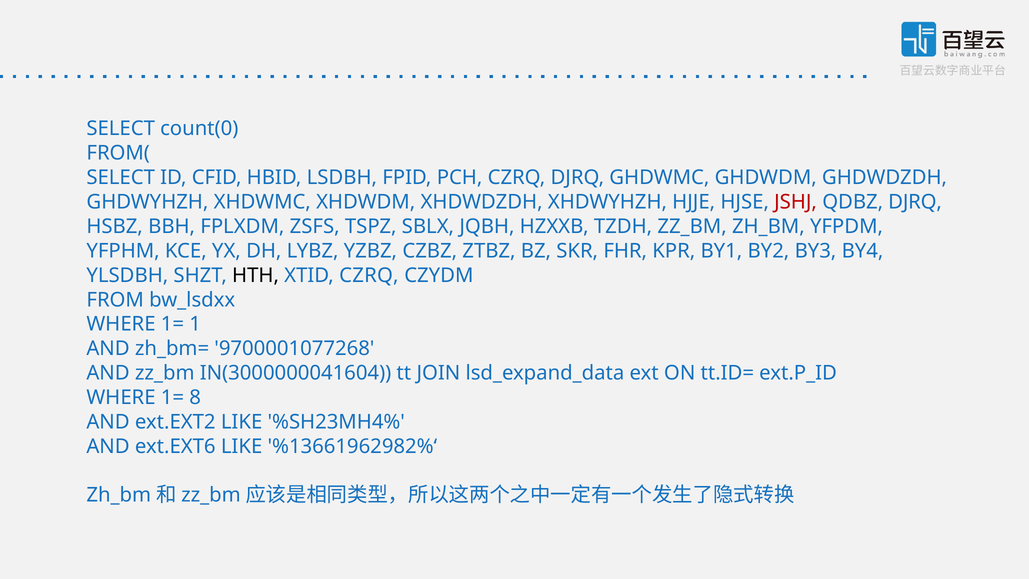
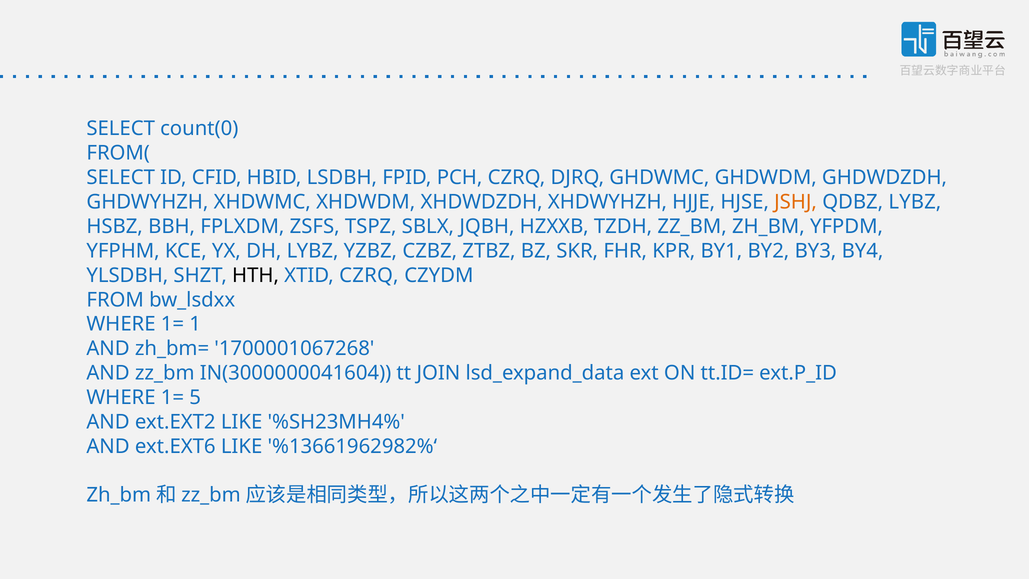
JSHJ colour: red -> orange
QDBZ DJRQ: DJRQ -> LYBZ
9700001077268: 9700001077268 -> 1700001067268
8: 8 -> 5
